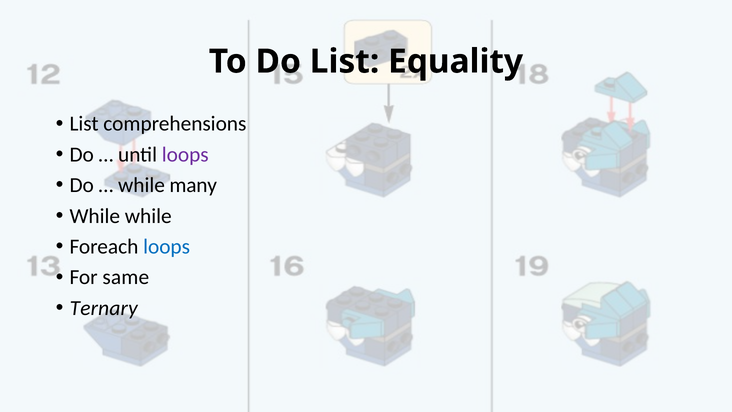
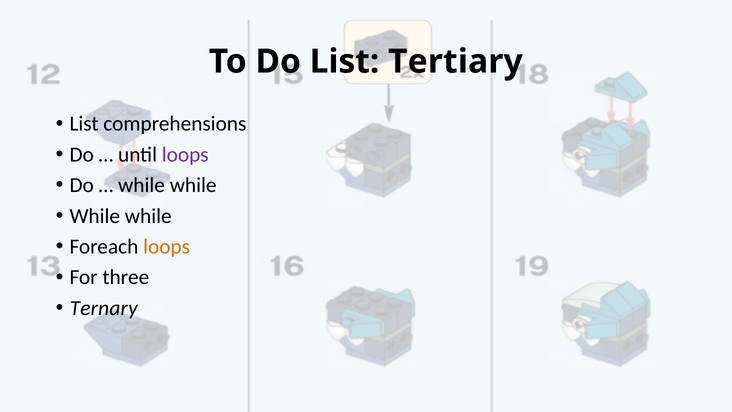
Equality: Equality -> Tertiary
many at (193, 185): many -> while
loops at (167, 247) colour: blue -> orange
same: same -> three
